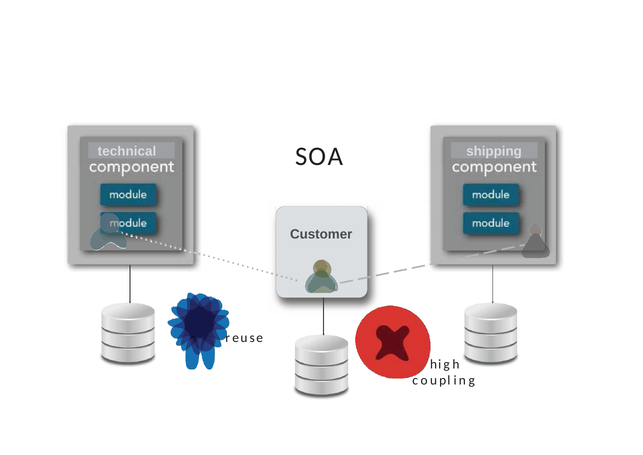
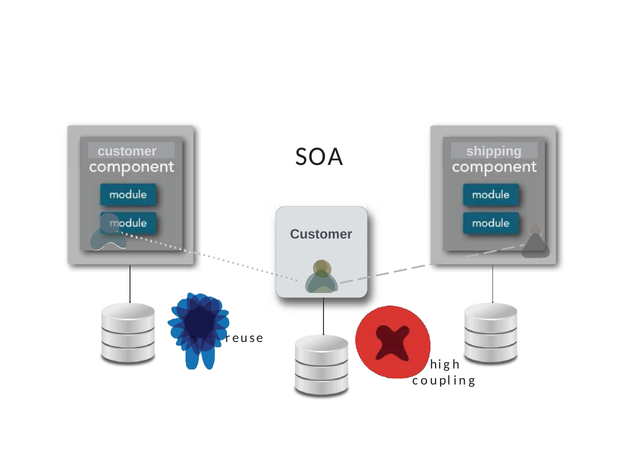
technical at (127, 151): technical -> customer
